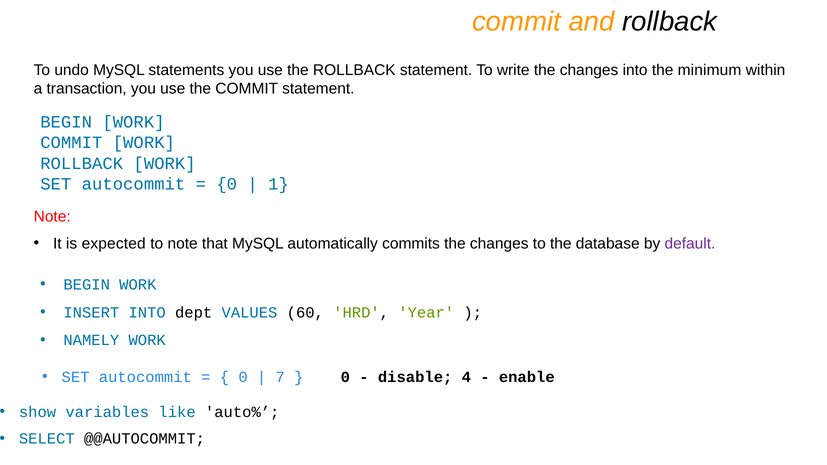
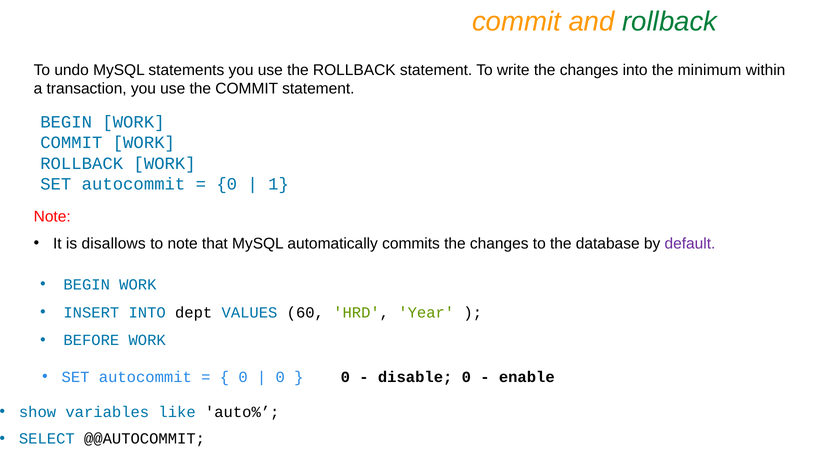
rollback at (670, 22) colour: black -> green
expected: expected -> disallows
NAMELY: NAMELY -> BEFORE
7 at (280, 377): 7 -> 0
disable 4: 4 -> 0
